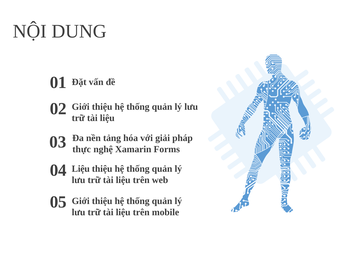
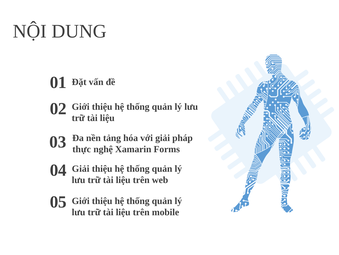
Liệu at (81, 168): Liệu -> Giải
